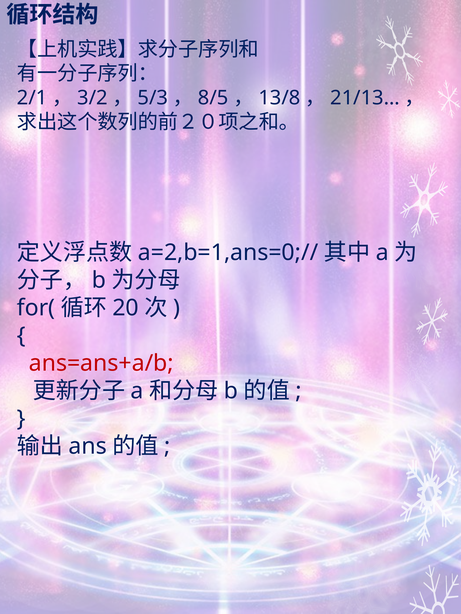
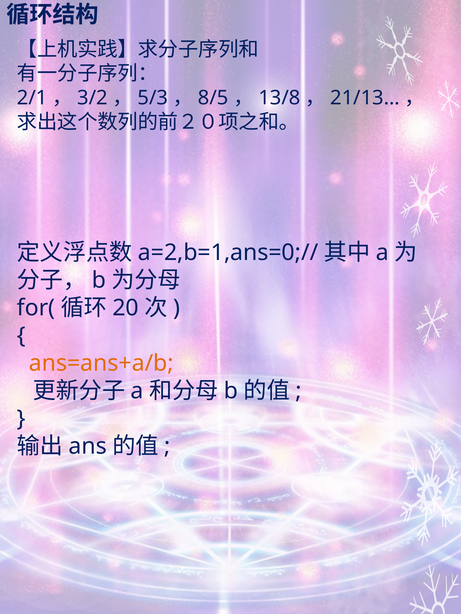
ans=ans+a/b colour: red -> orange
